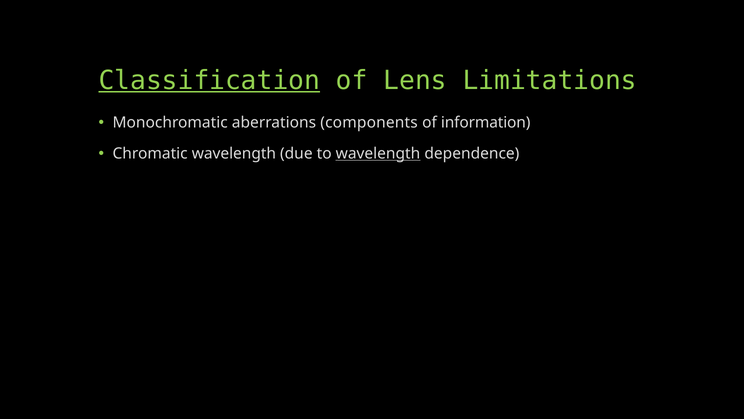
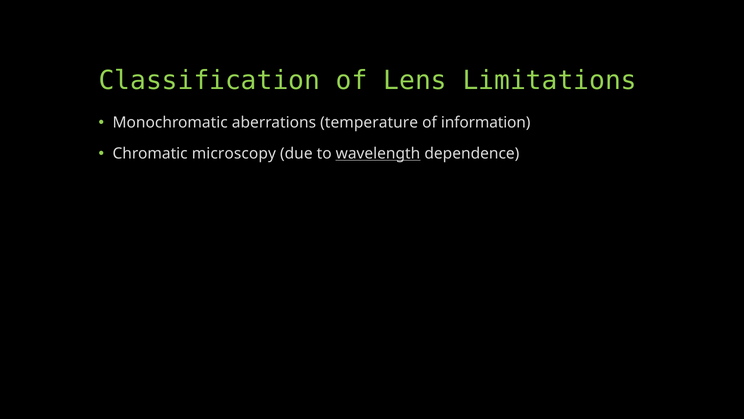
Classification underline: present -> none
components: components -> temperature
Chromatic wavelength: wavelength -> microscopy
